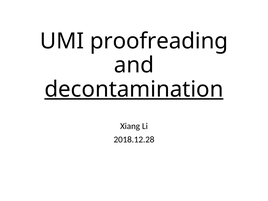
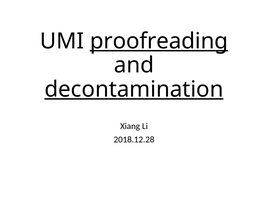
proofreading underline: none -> present
